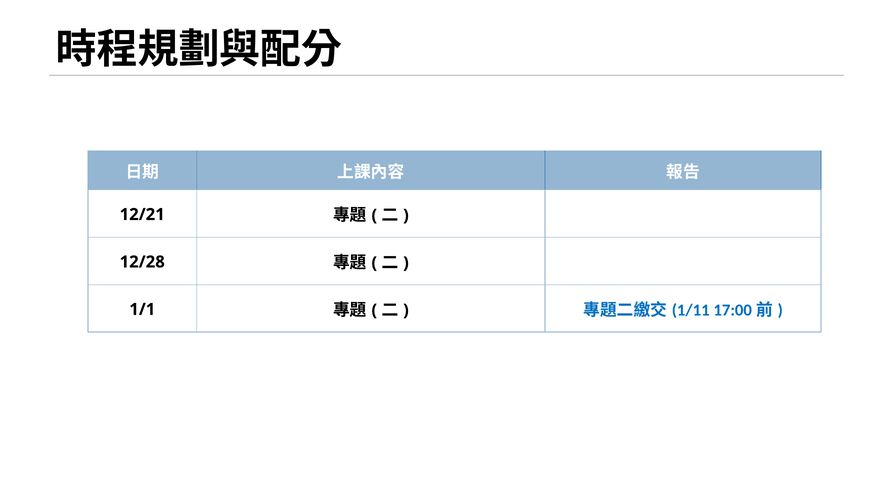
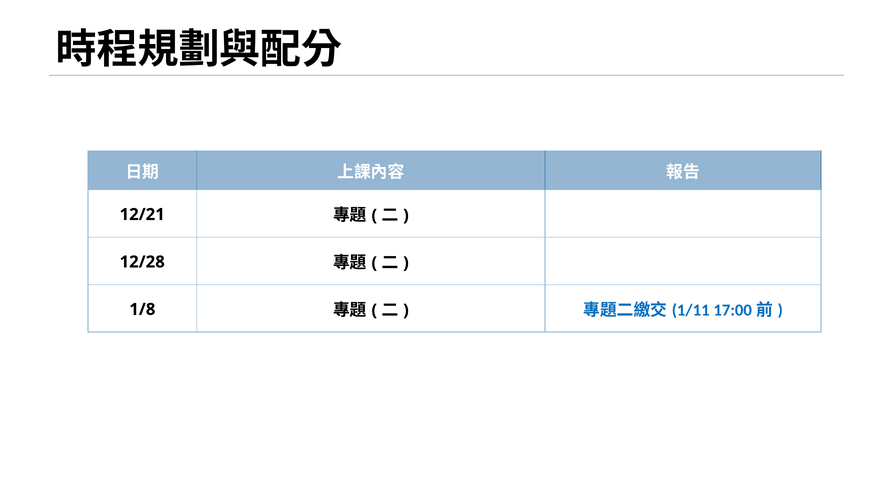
1/1: 1/1 -> 1/8
